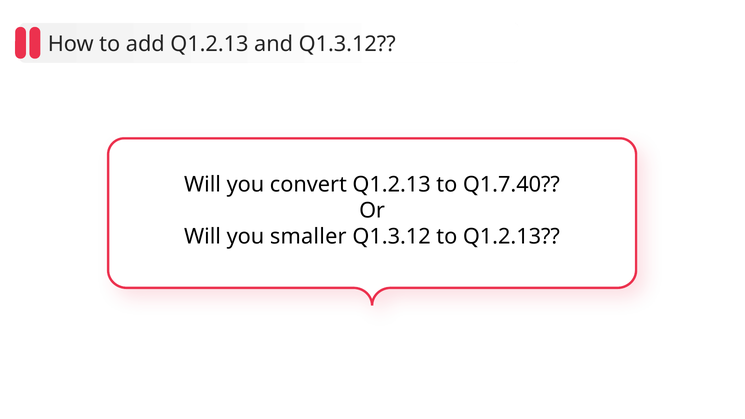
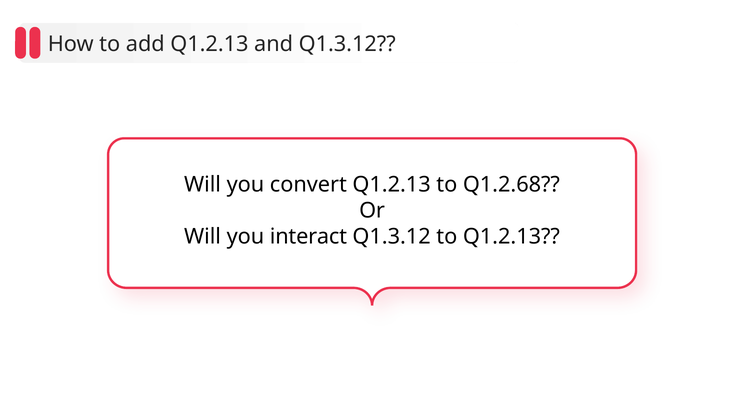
Q1.7.40: Q1.7.40 -> Q1.2.68
smaller: smaller -> interact
